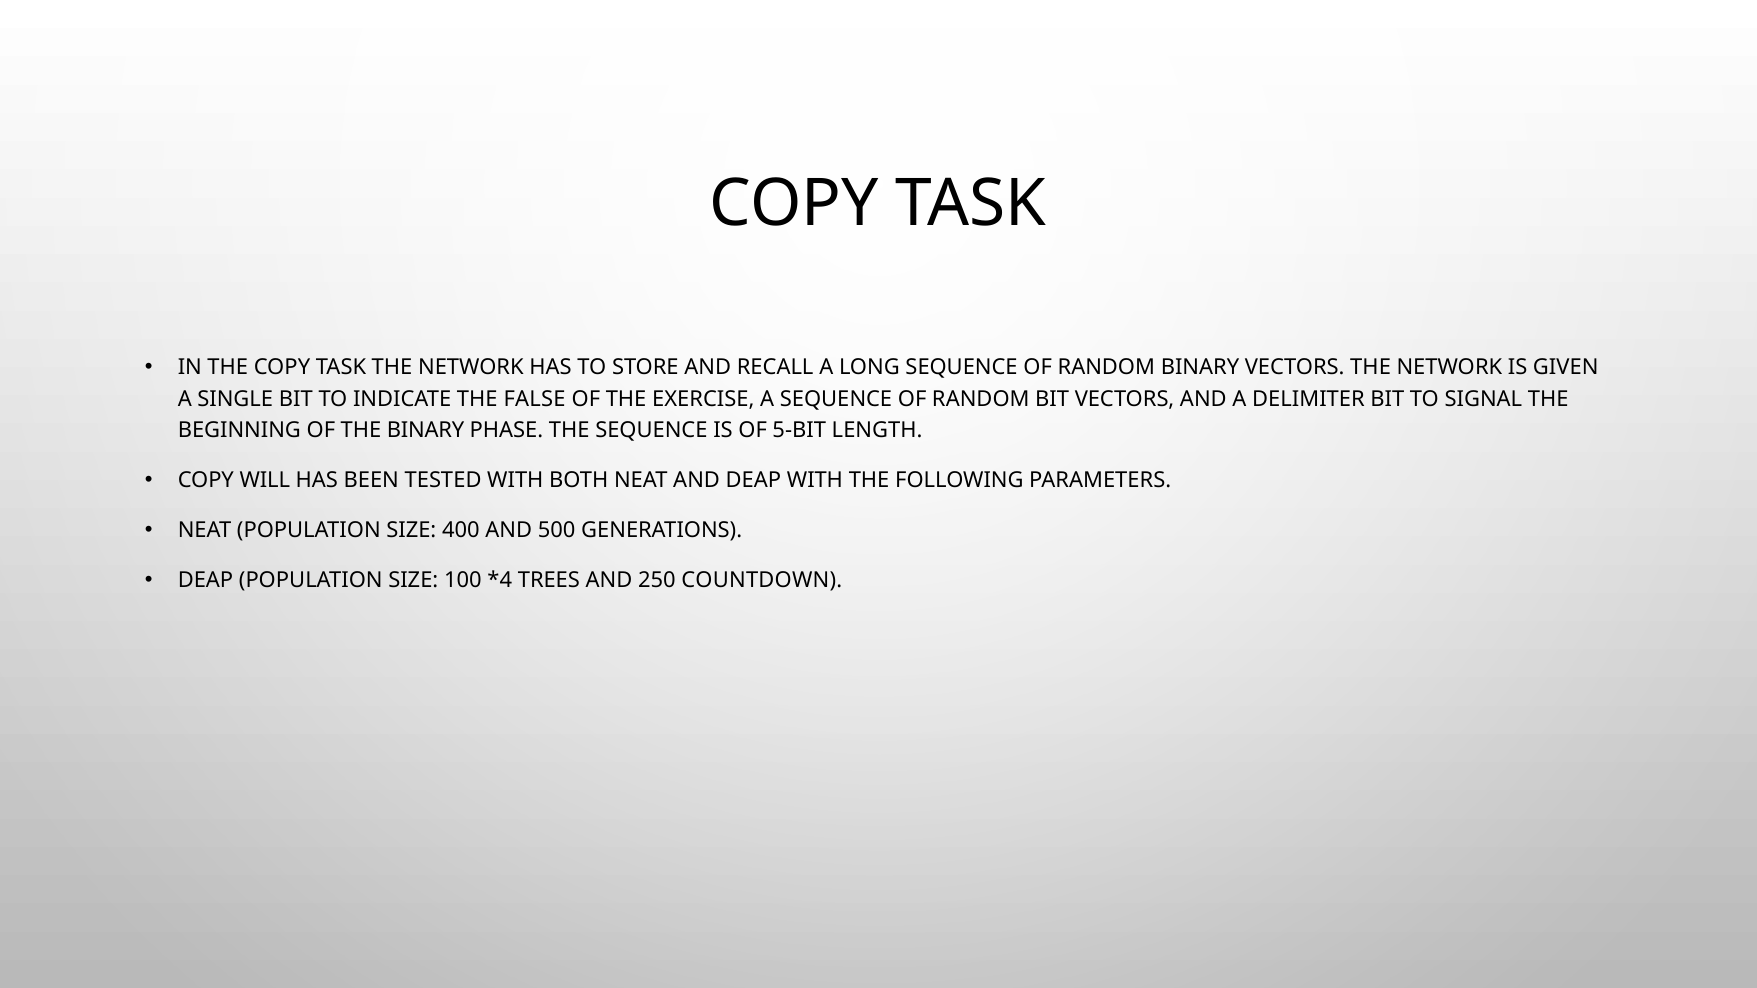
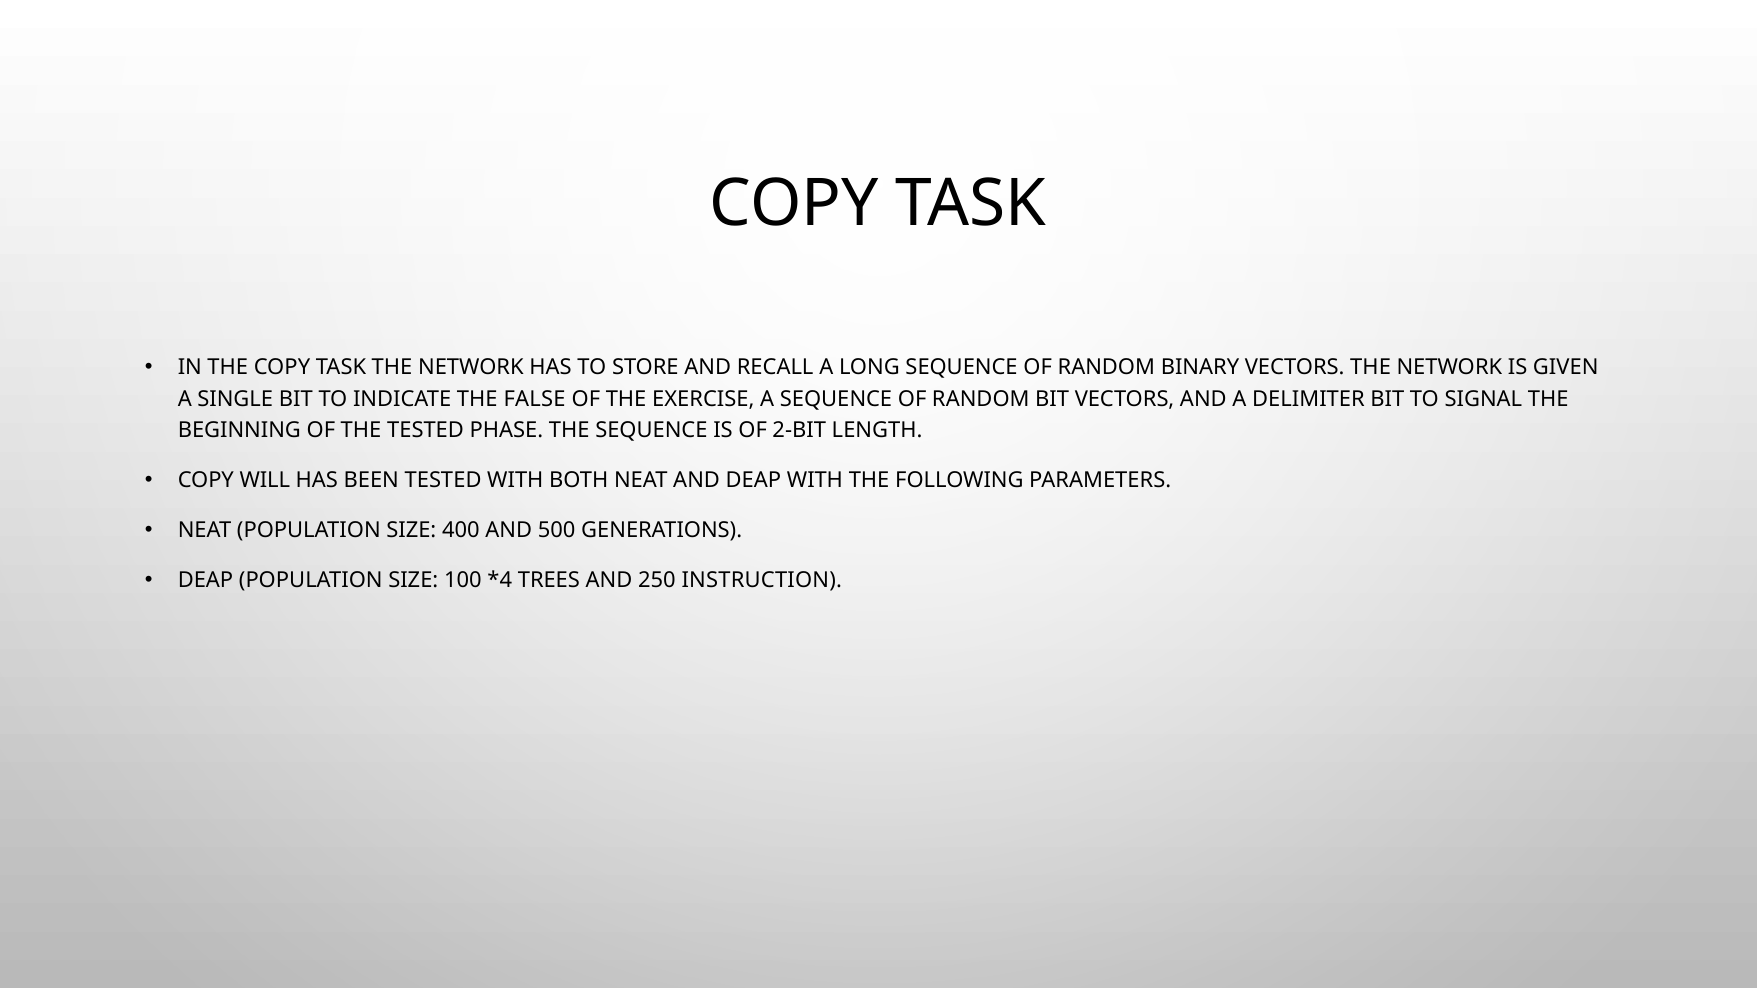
THE BINARY: BINARY -> TESTED
5-BIT: 5-BIT -> 2-BIT
COUNTDOWN: COUNTDOWN -> INSTRUCTION
